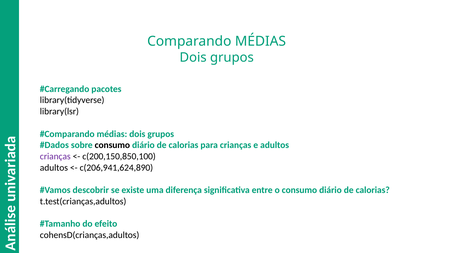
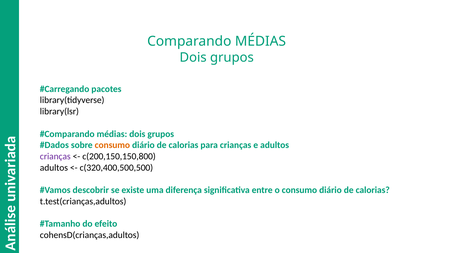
consumo at (112, 145) colour: black -> orange
c(200,150,850,100: c(200,150,850,100 -> c(200,150,150,800
c(206,941,624,890: c(206,941,624,890 -> c(320,400,500,500
